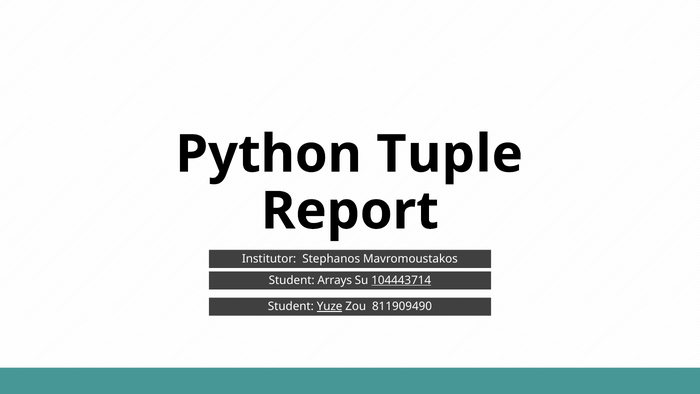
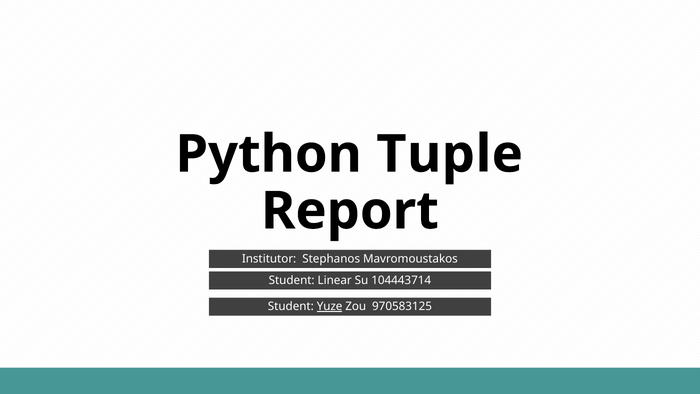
Arrays: Arrays -> Linear
104443714 underline: present -> none
811909490: 811909490 -> 970583125
